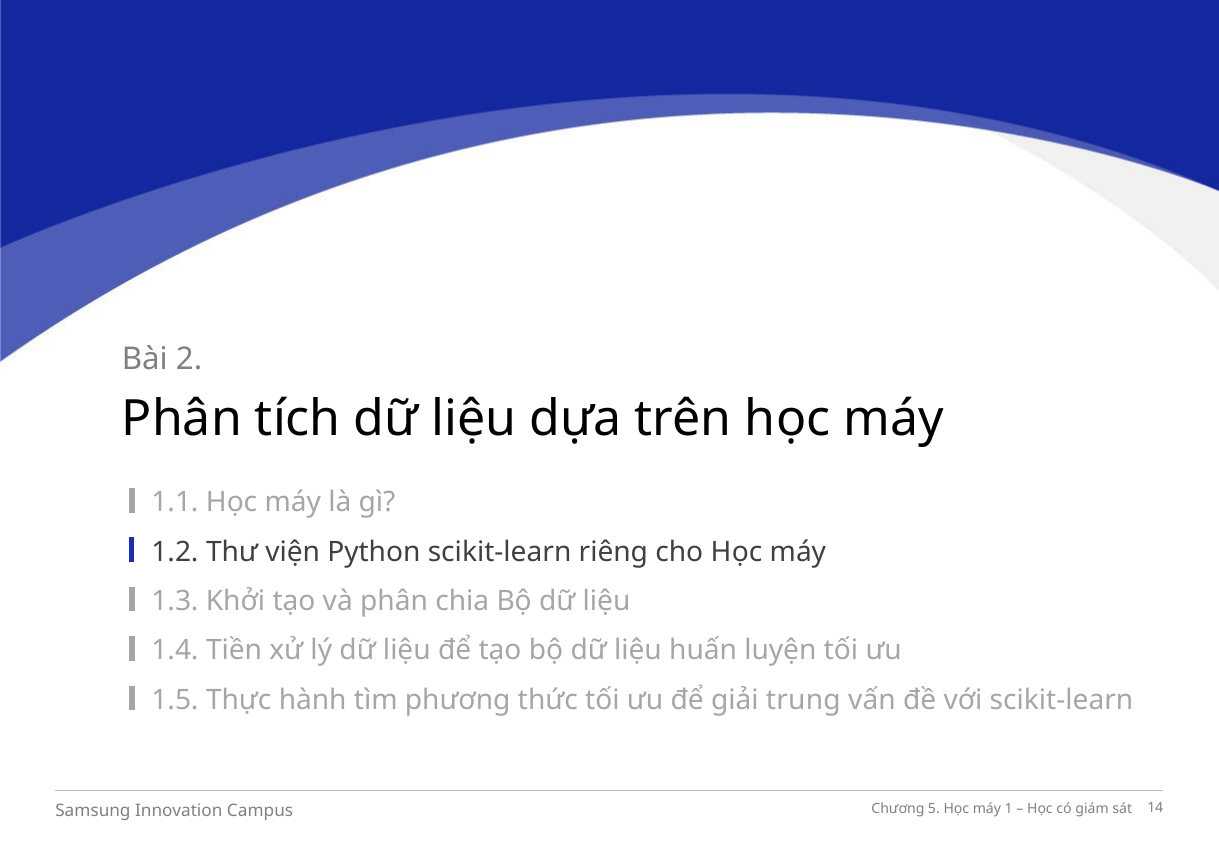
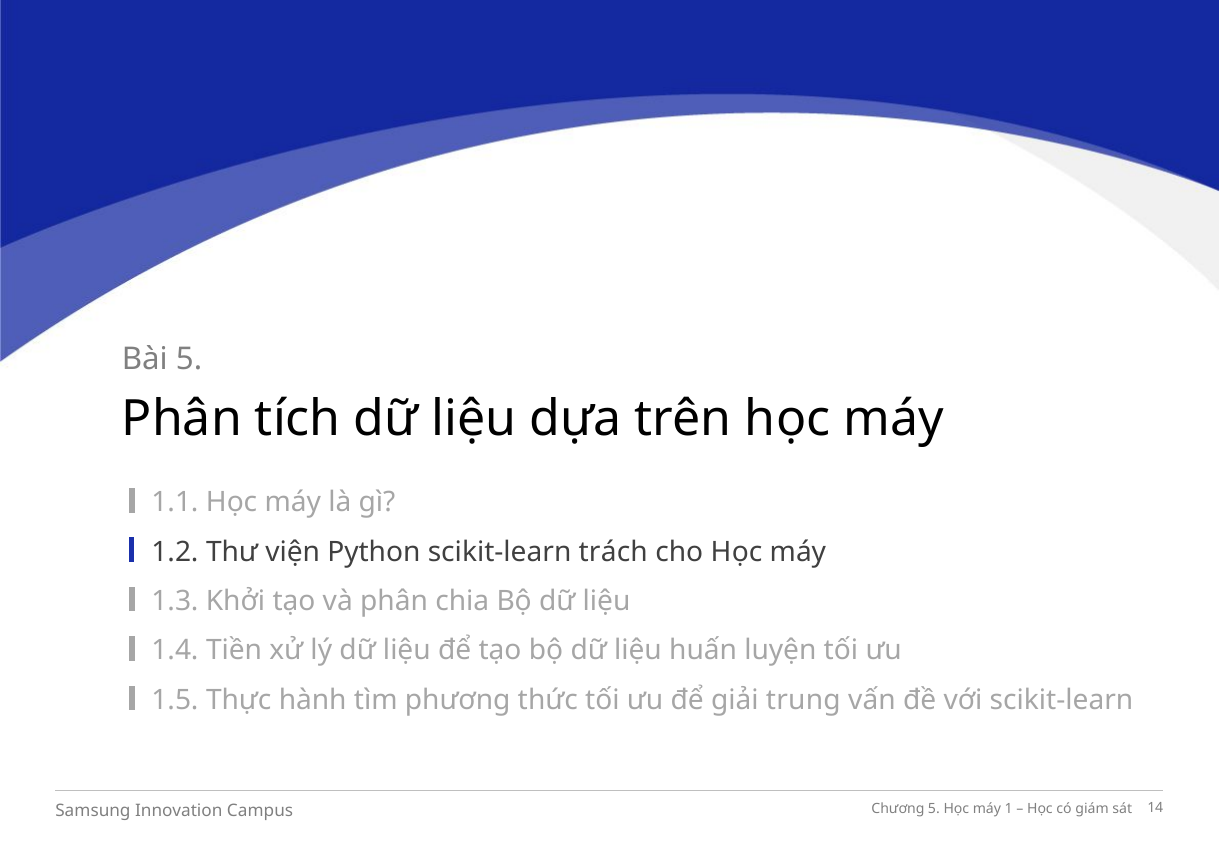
Bài 2: 2 -> 5
riêng: riêng -> trách
